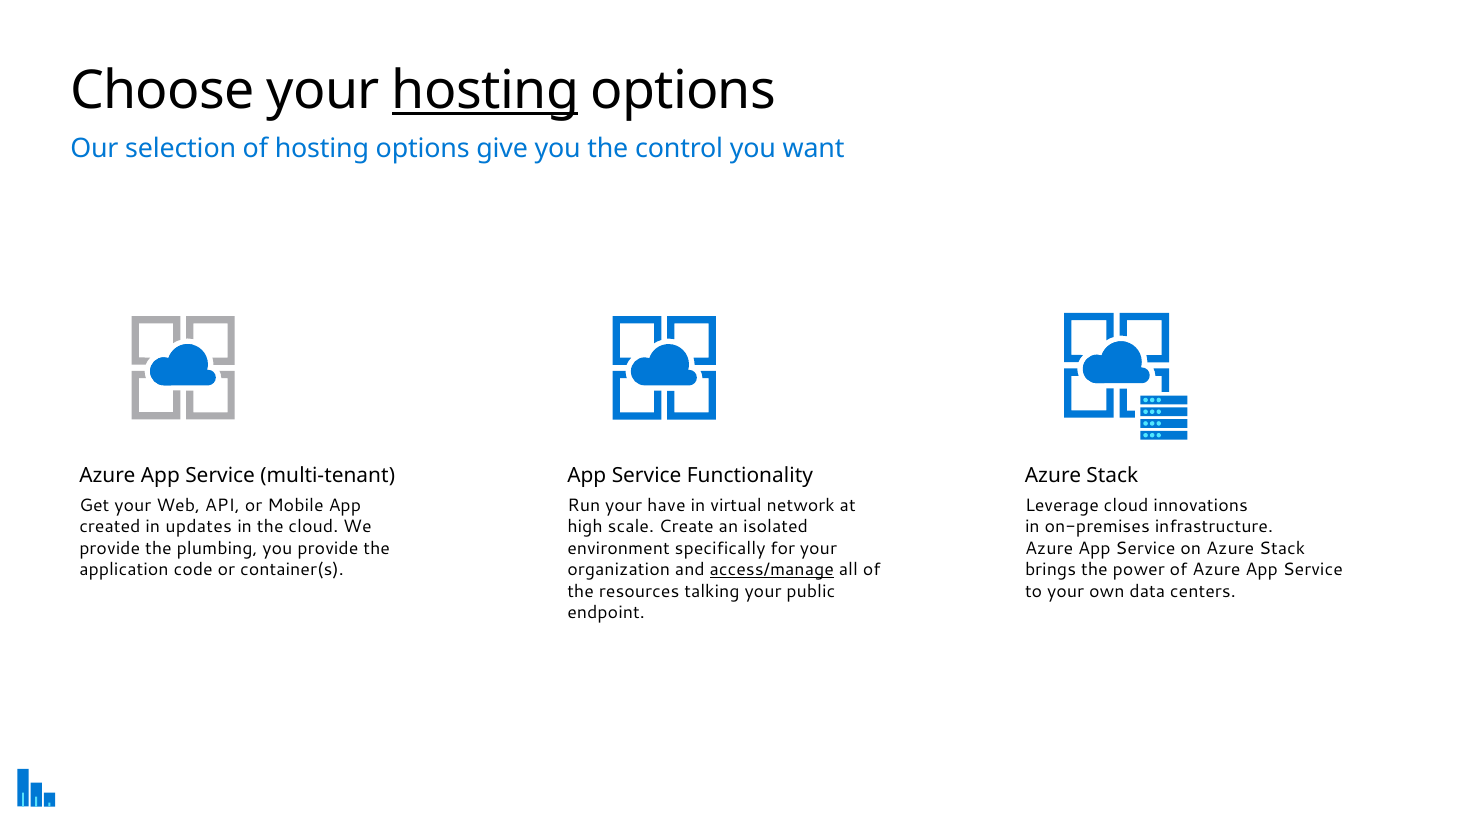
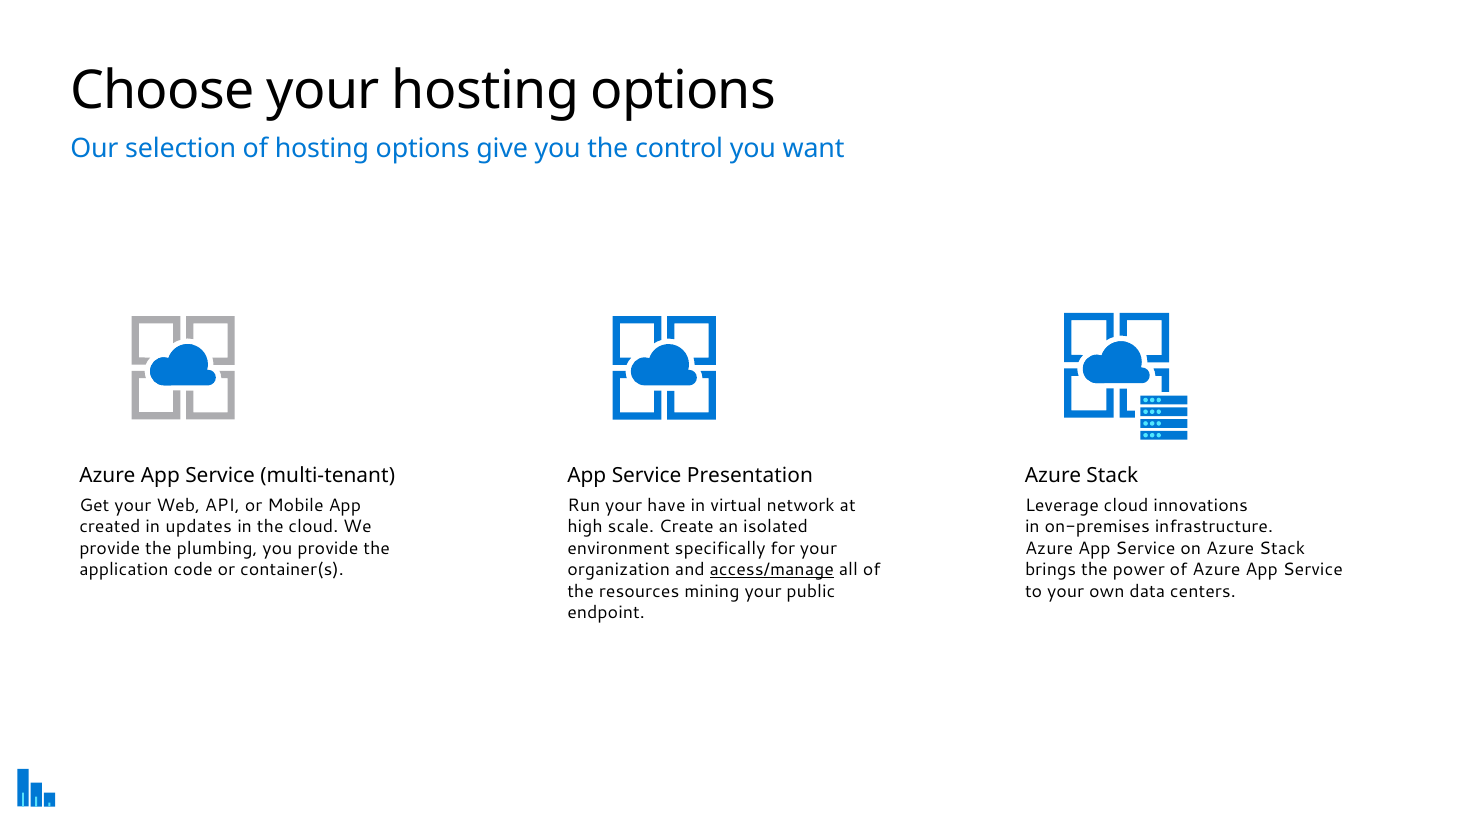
hosting at (485, 91) underline: present -> none
Functionality: Functionality -> Presentation
talking: talking -> mining
